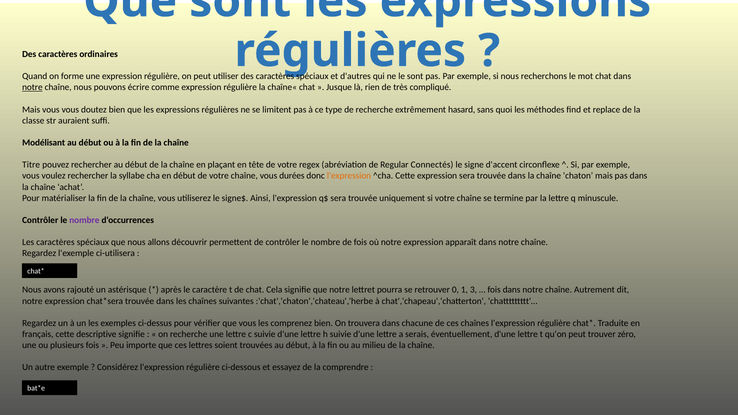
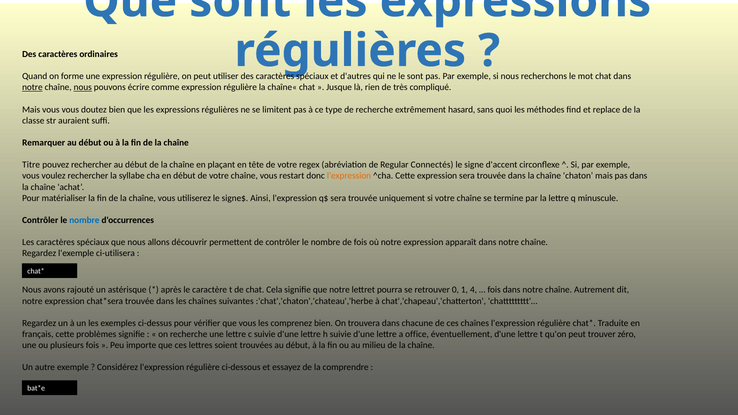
nous at (83, 87) underline: none -> present
Modélisant: Modélisant -> Remarquer
durées: durées -> restart
nombre at (84, 220) colour: purple -> blue
3: 3 -> 4
descriptive: descriptive -> problèmes
serais: serais -> office
